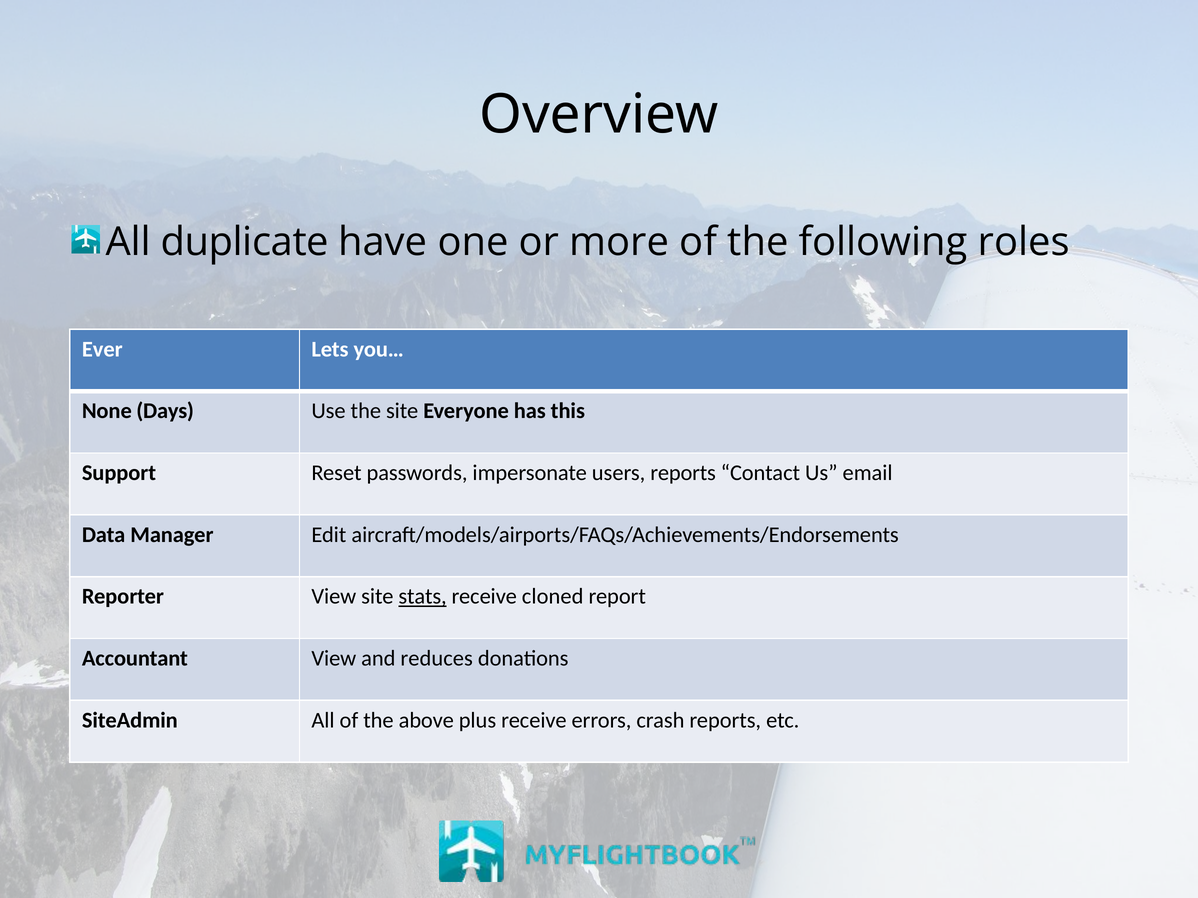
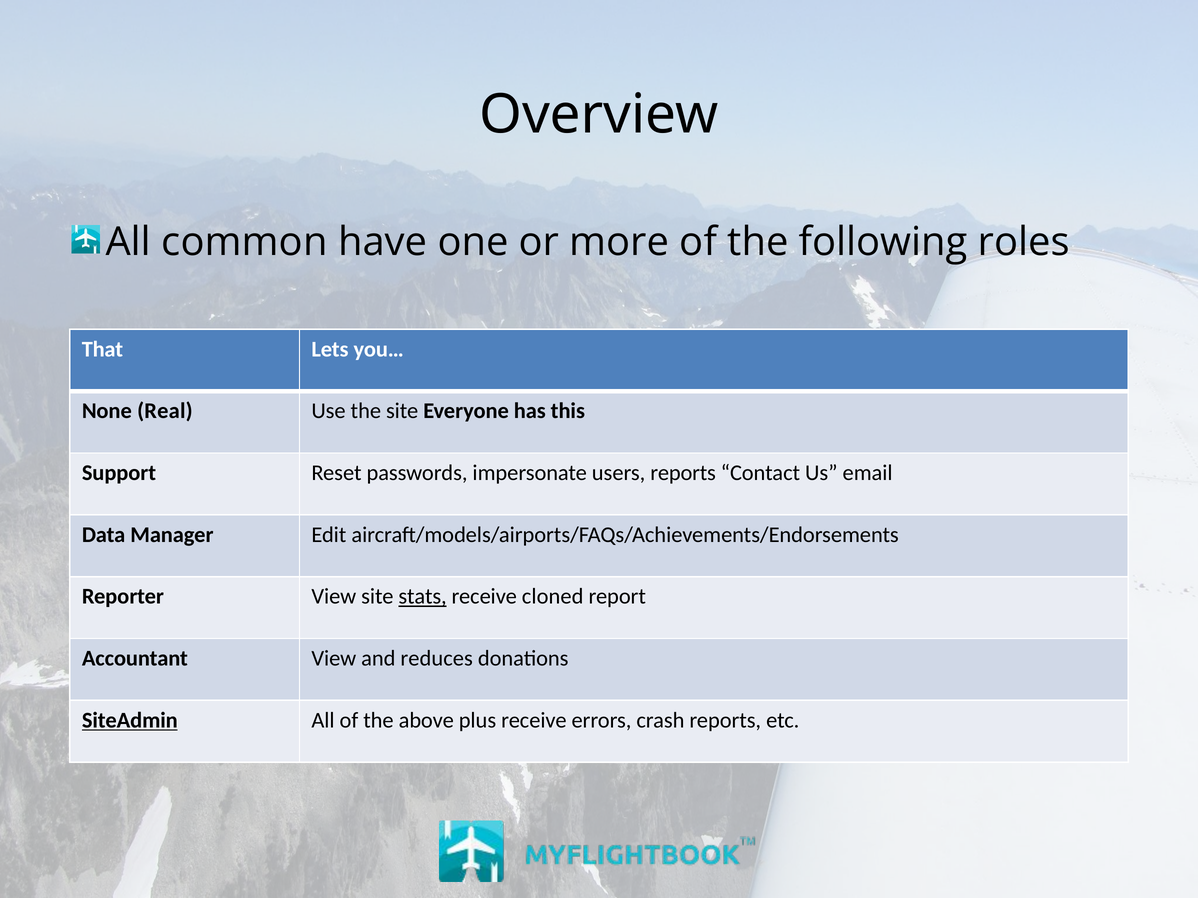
duplicate: duplicate -> common
Ever: Ever -> That
Days: Days -> Real
SiteAdmin underline: none -> present
